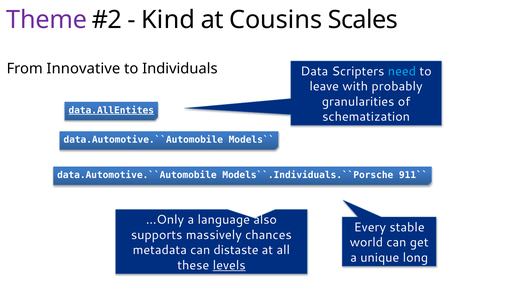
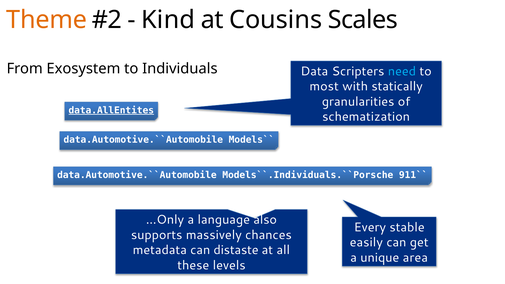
Theme colour: purple -> orange
Innovative: Innovative -> Exosystem
leave: leave -> most
probably: probably -> statically
world: world -> easily
long: long -> area
levels underline: present -> none
